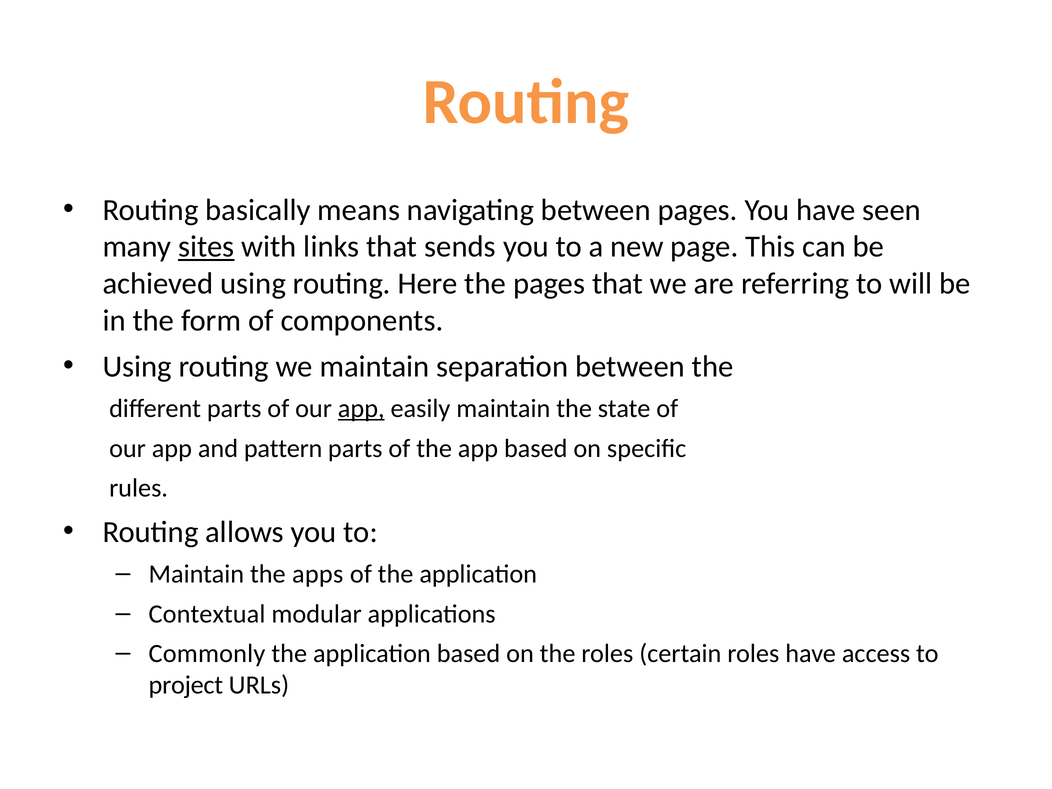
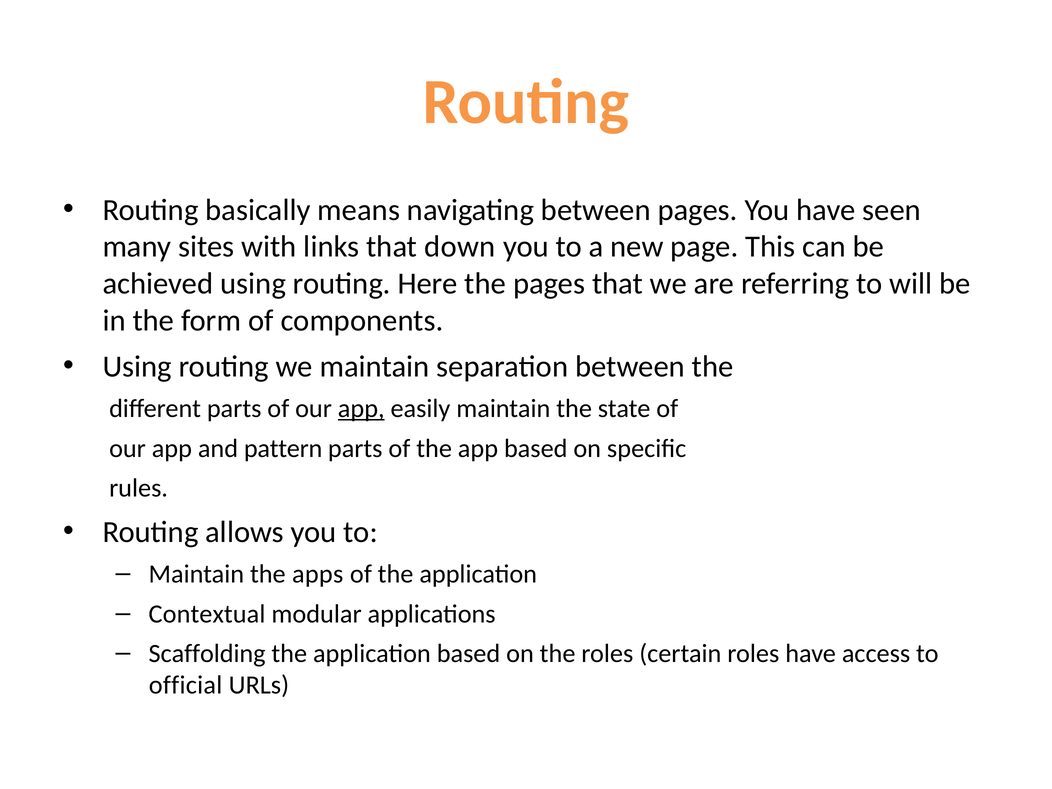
sites underline: present -> none
sends: sends -> down
Commonly: Commonly -> Scaffolding
project: project -> official
